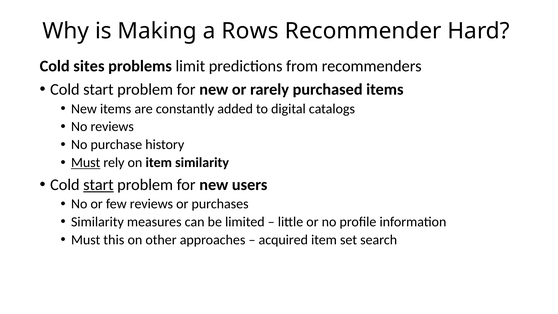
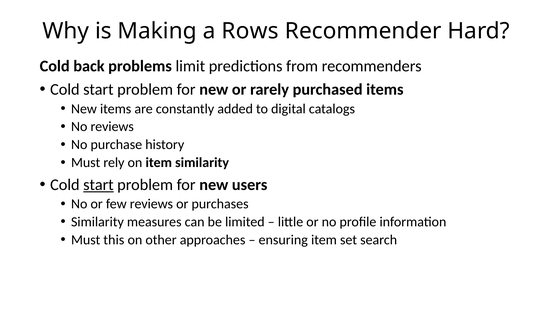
sites: sites -> back
Must at (86, 163) underline: present -> none
acquired: acquired -> ensuring
